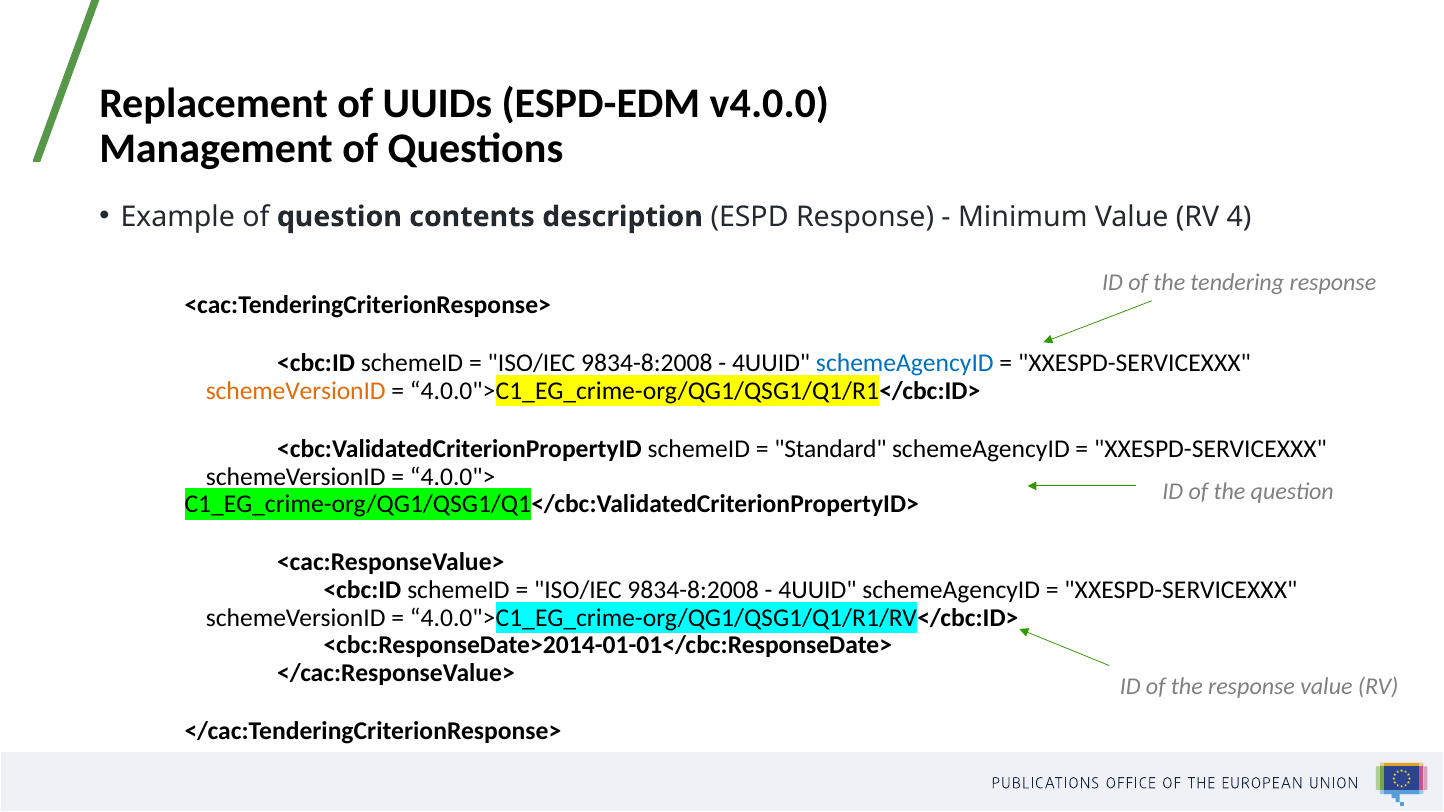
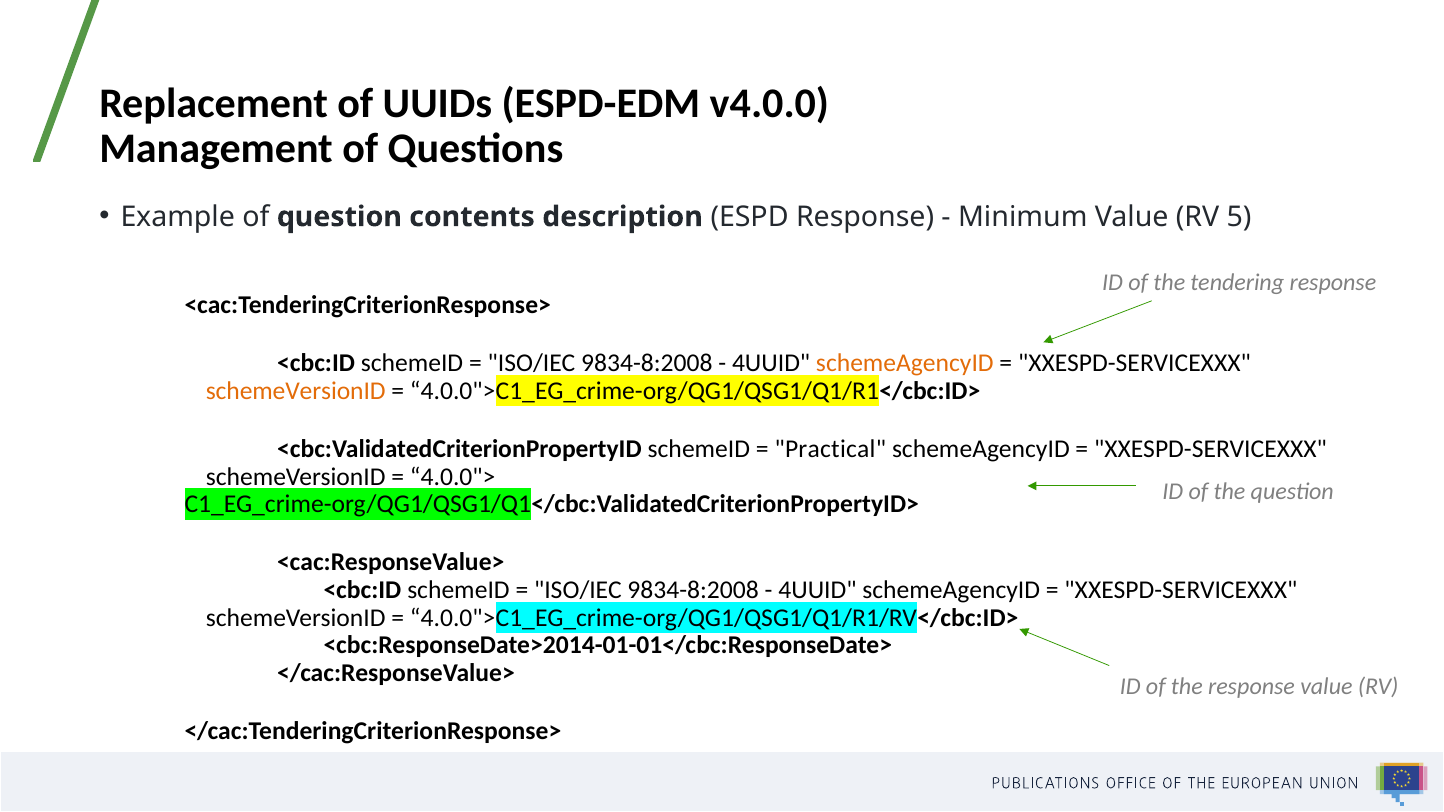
4: 4 -> 5
schemeAgencyID at (905, 363) colour: blue -> orange
Standard: Standard -> Practical
